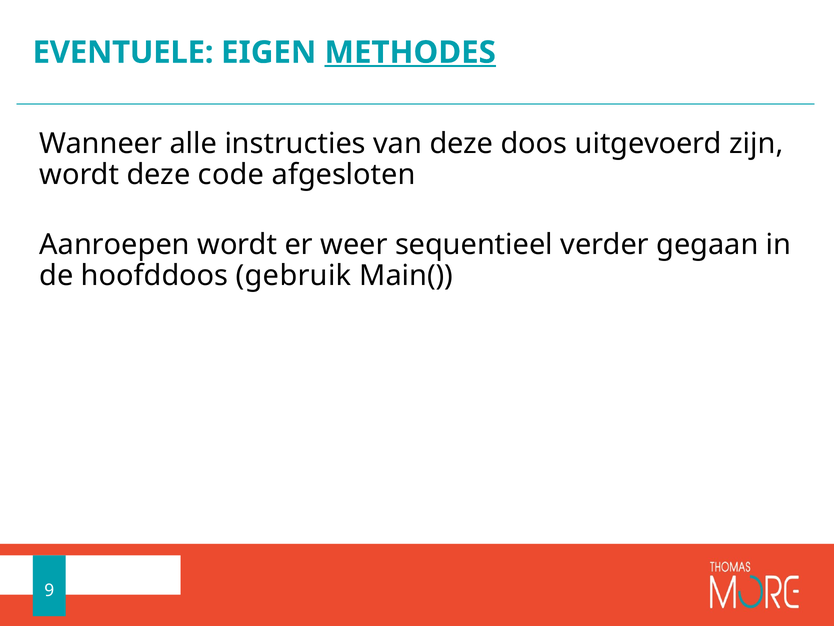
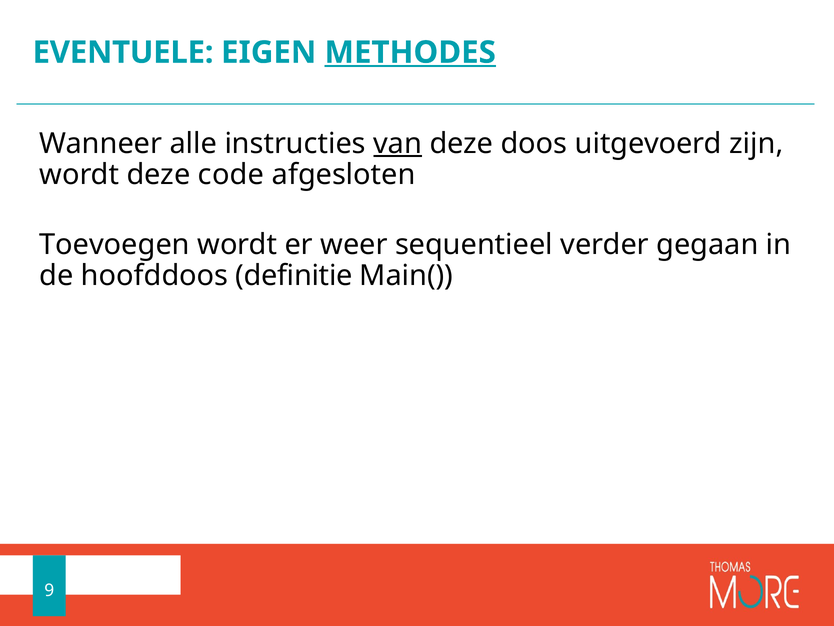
van underline: none -> present
Aanroepen: Aanroepen -> Toevoegen
gebruik: gebruik -> definitie
